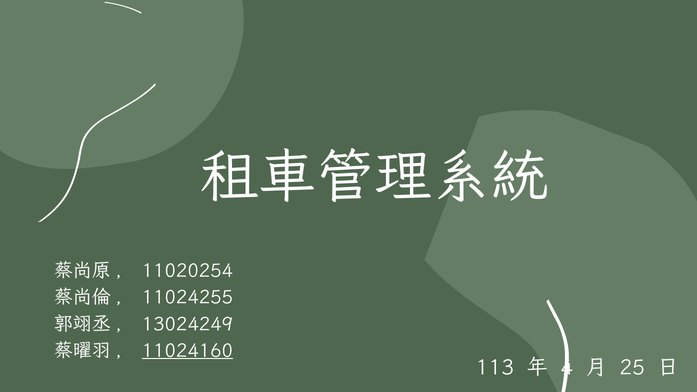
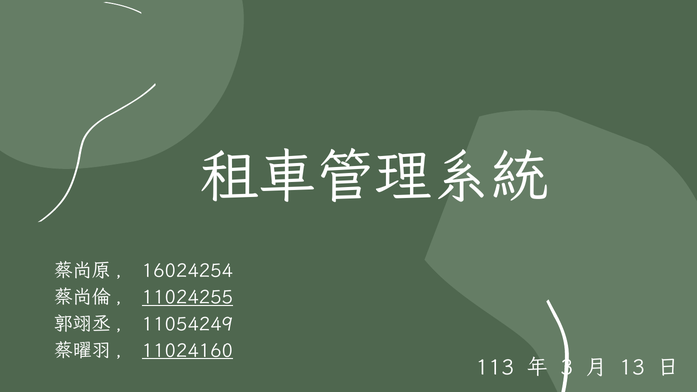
11020254: 11020254 -> 16024254
11024255 underline: none -> present
13024249: 13024249 -> 11054249
4: 4 -> 3
25: 25 -> 13
